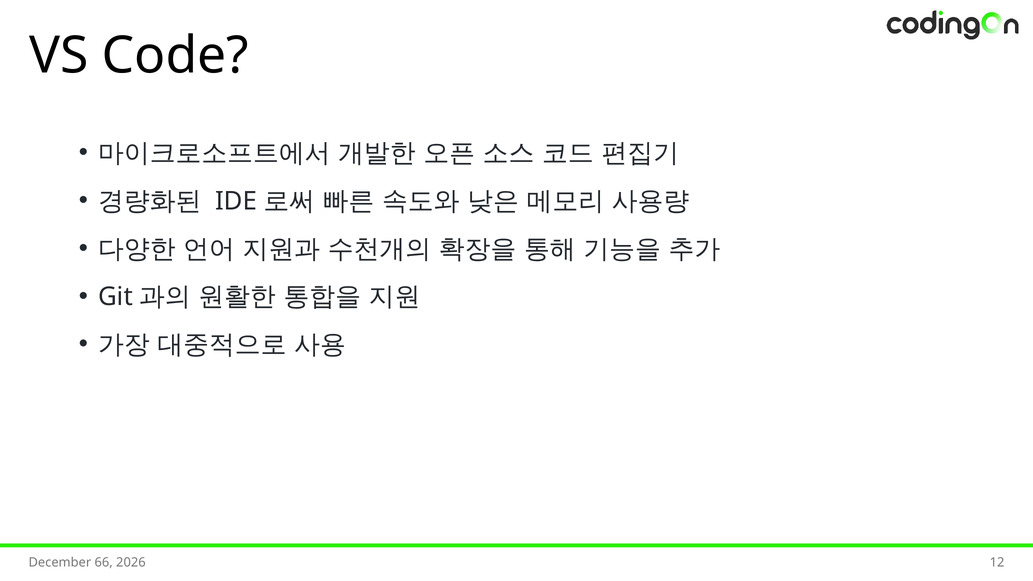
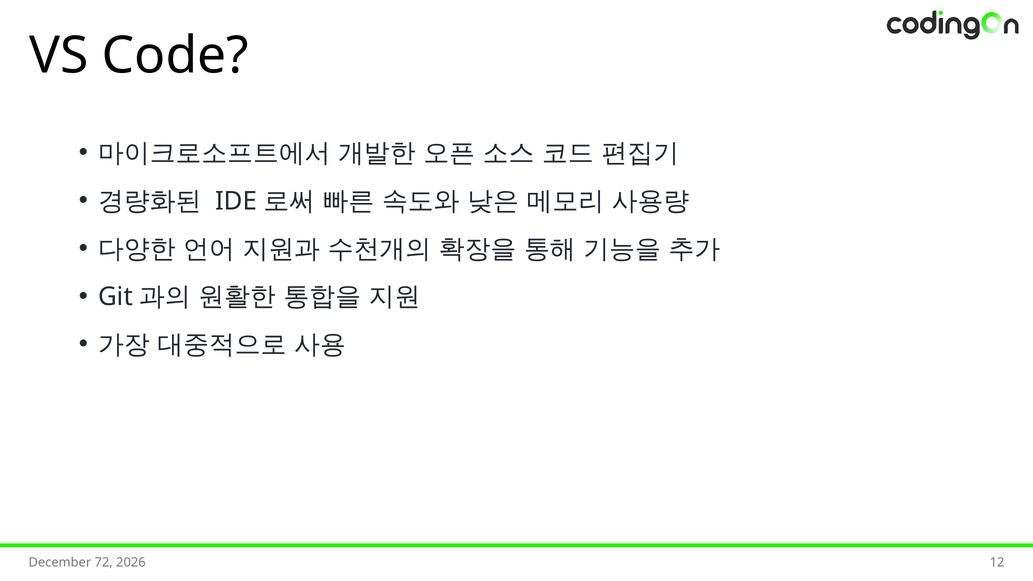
66: 66 -> 72
